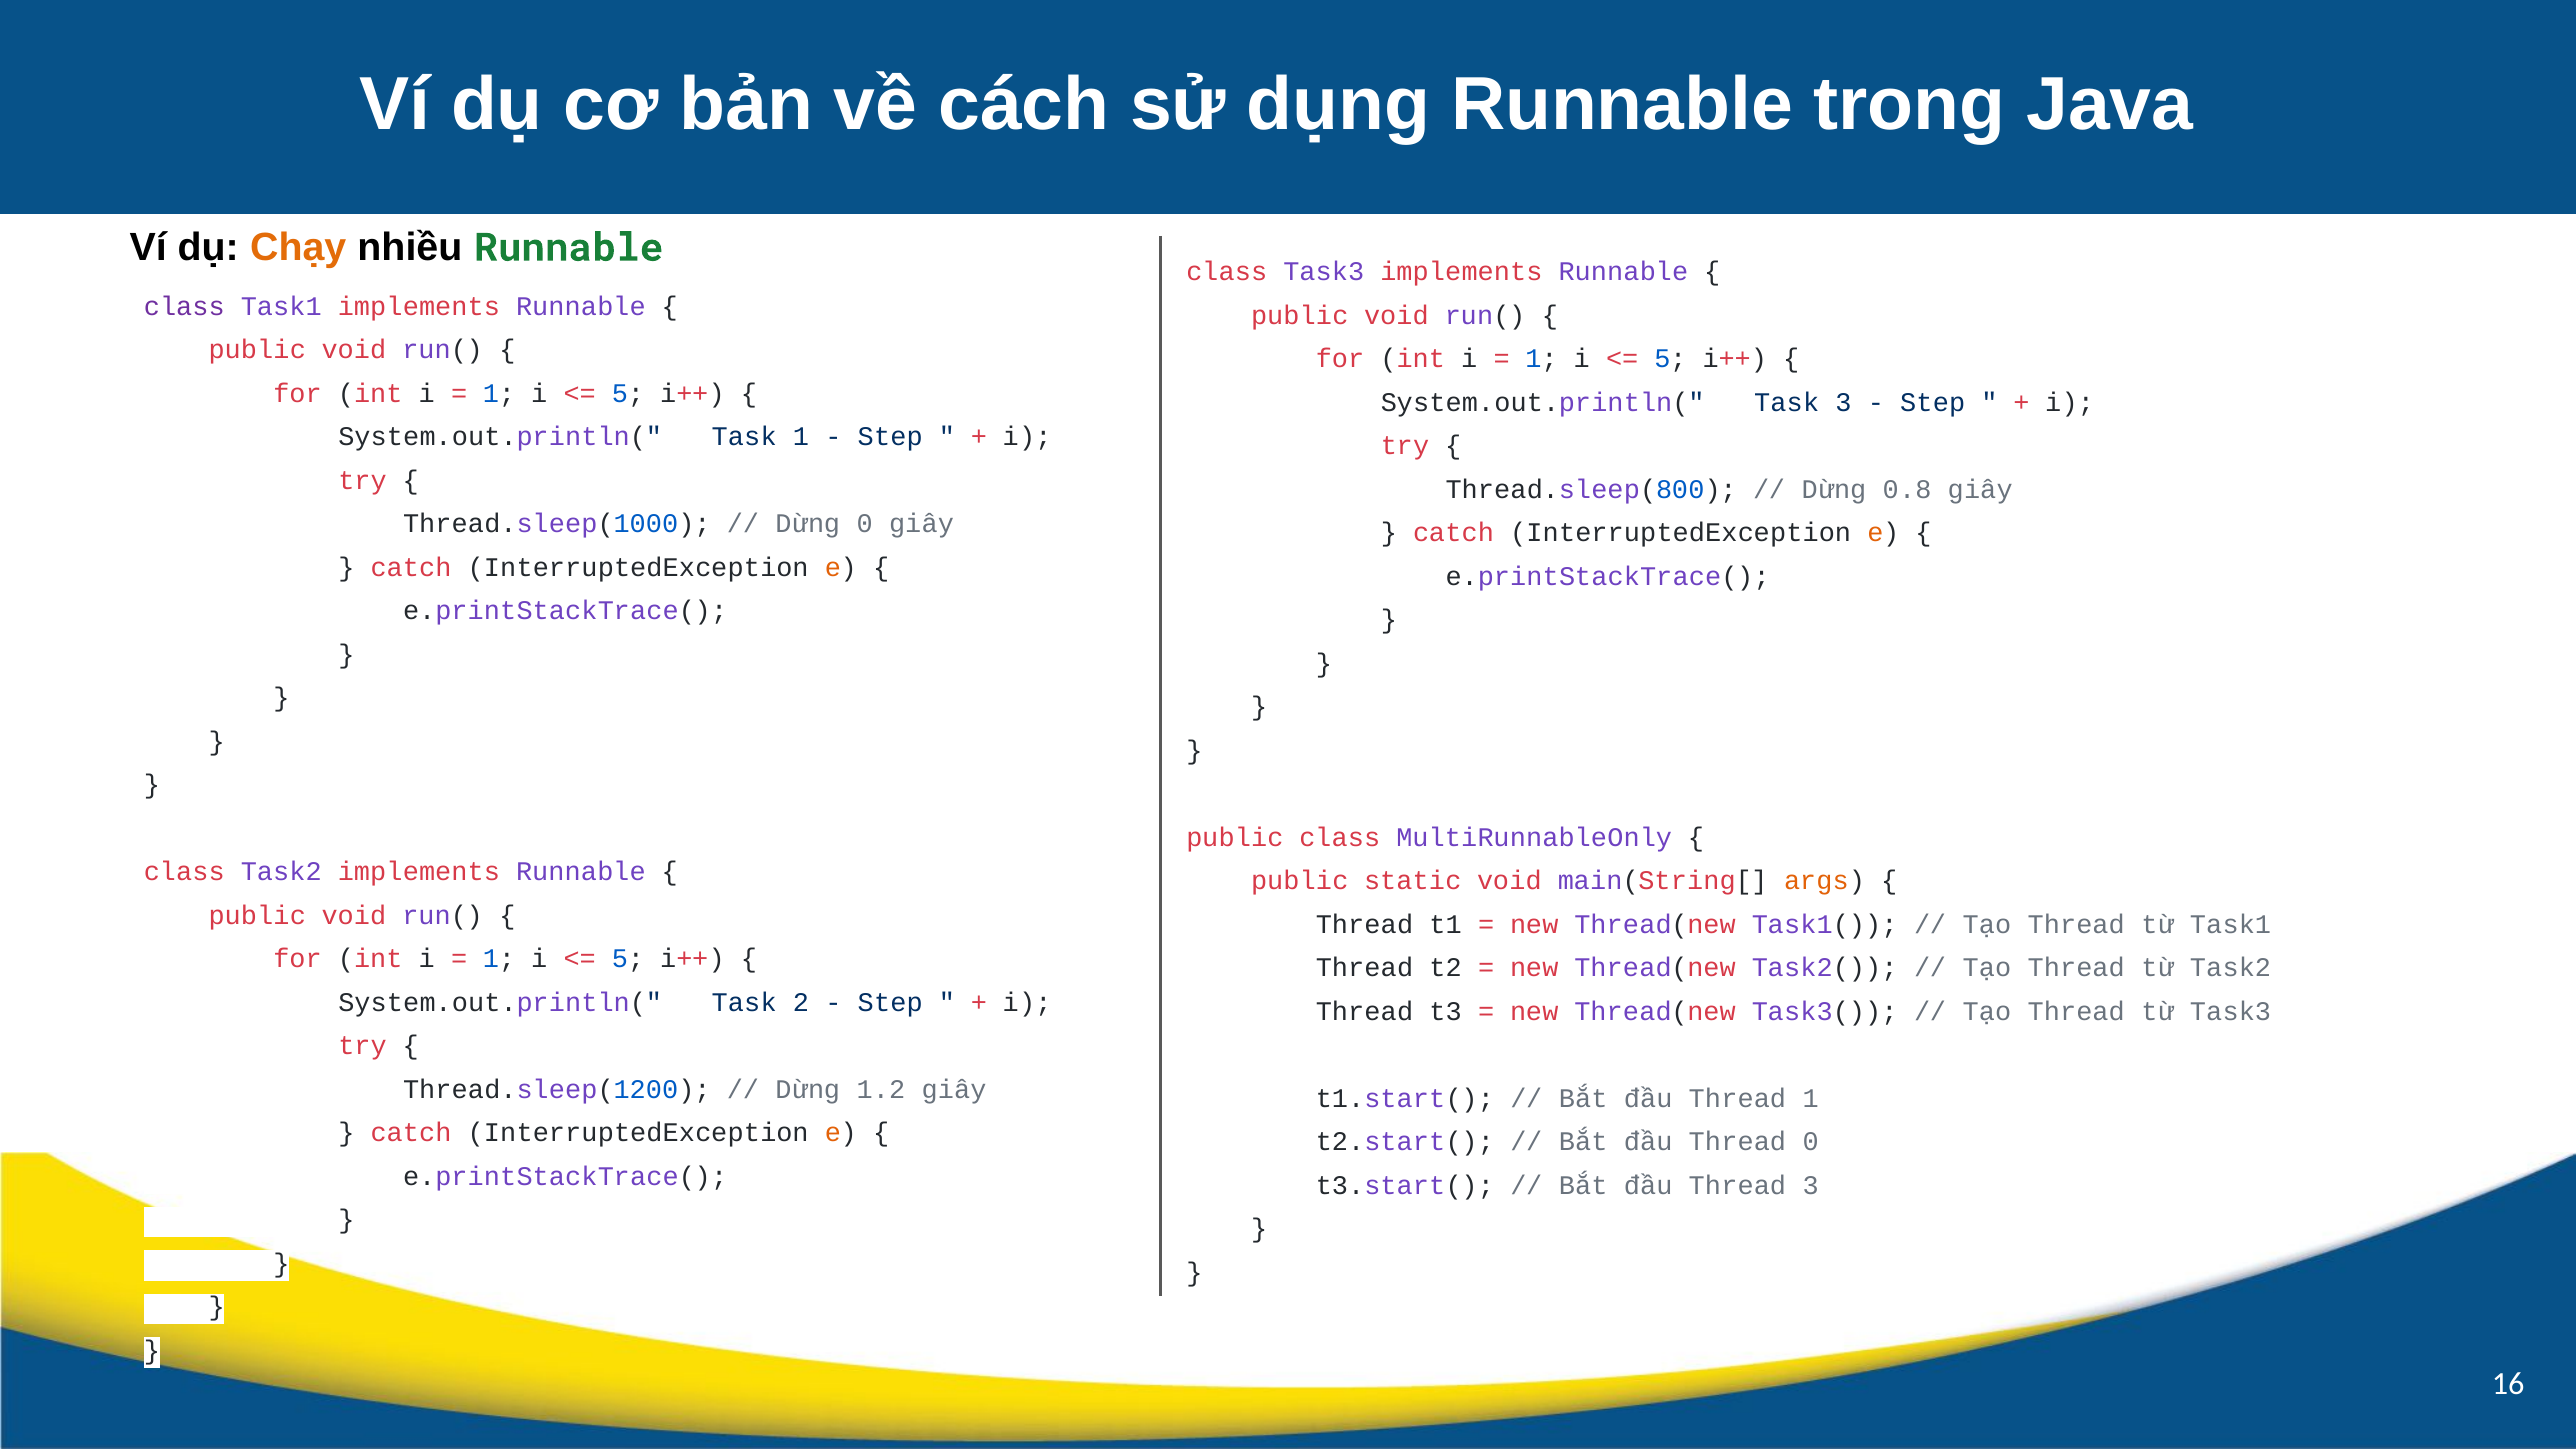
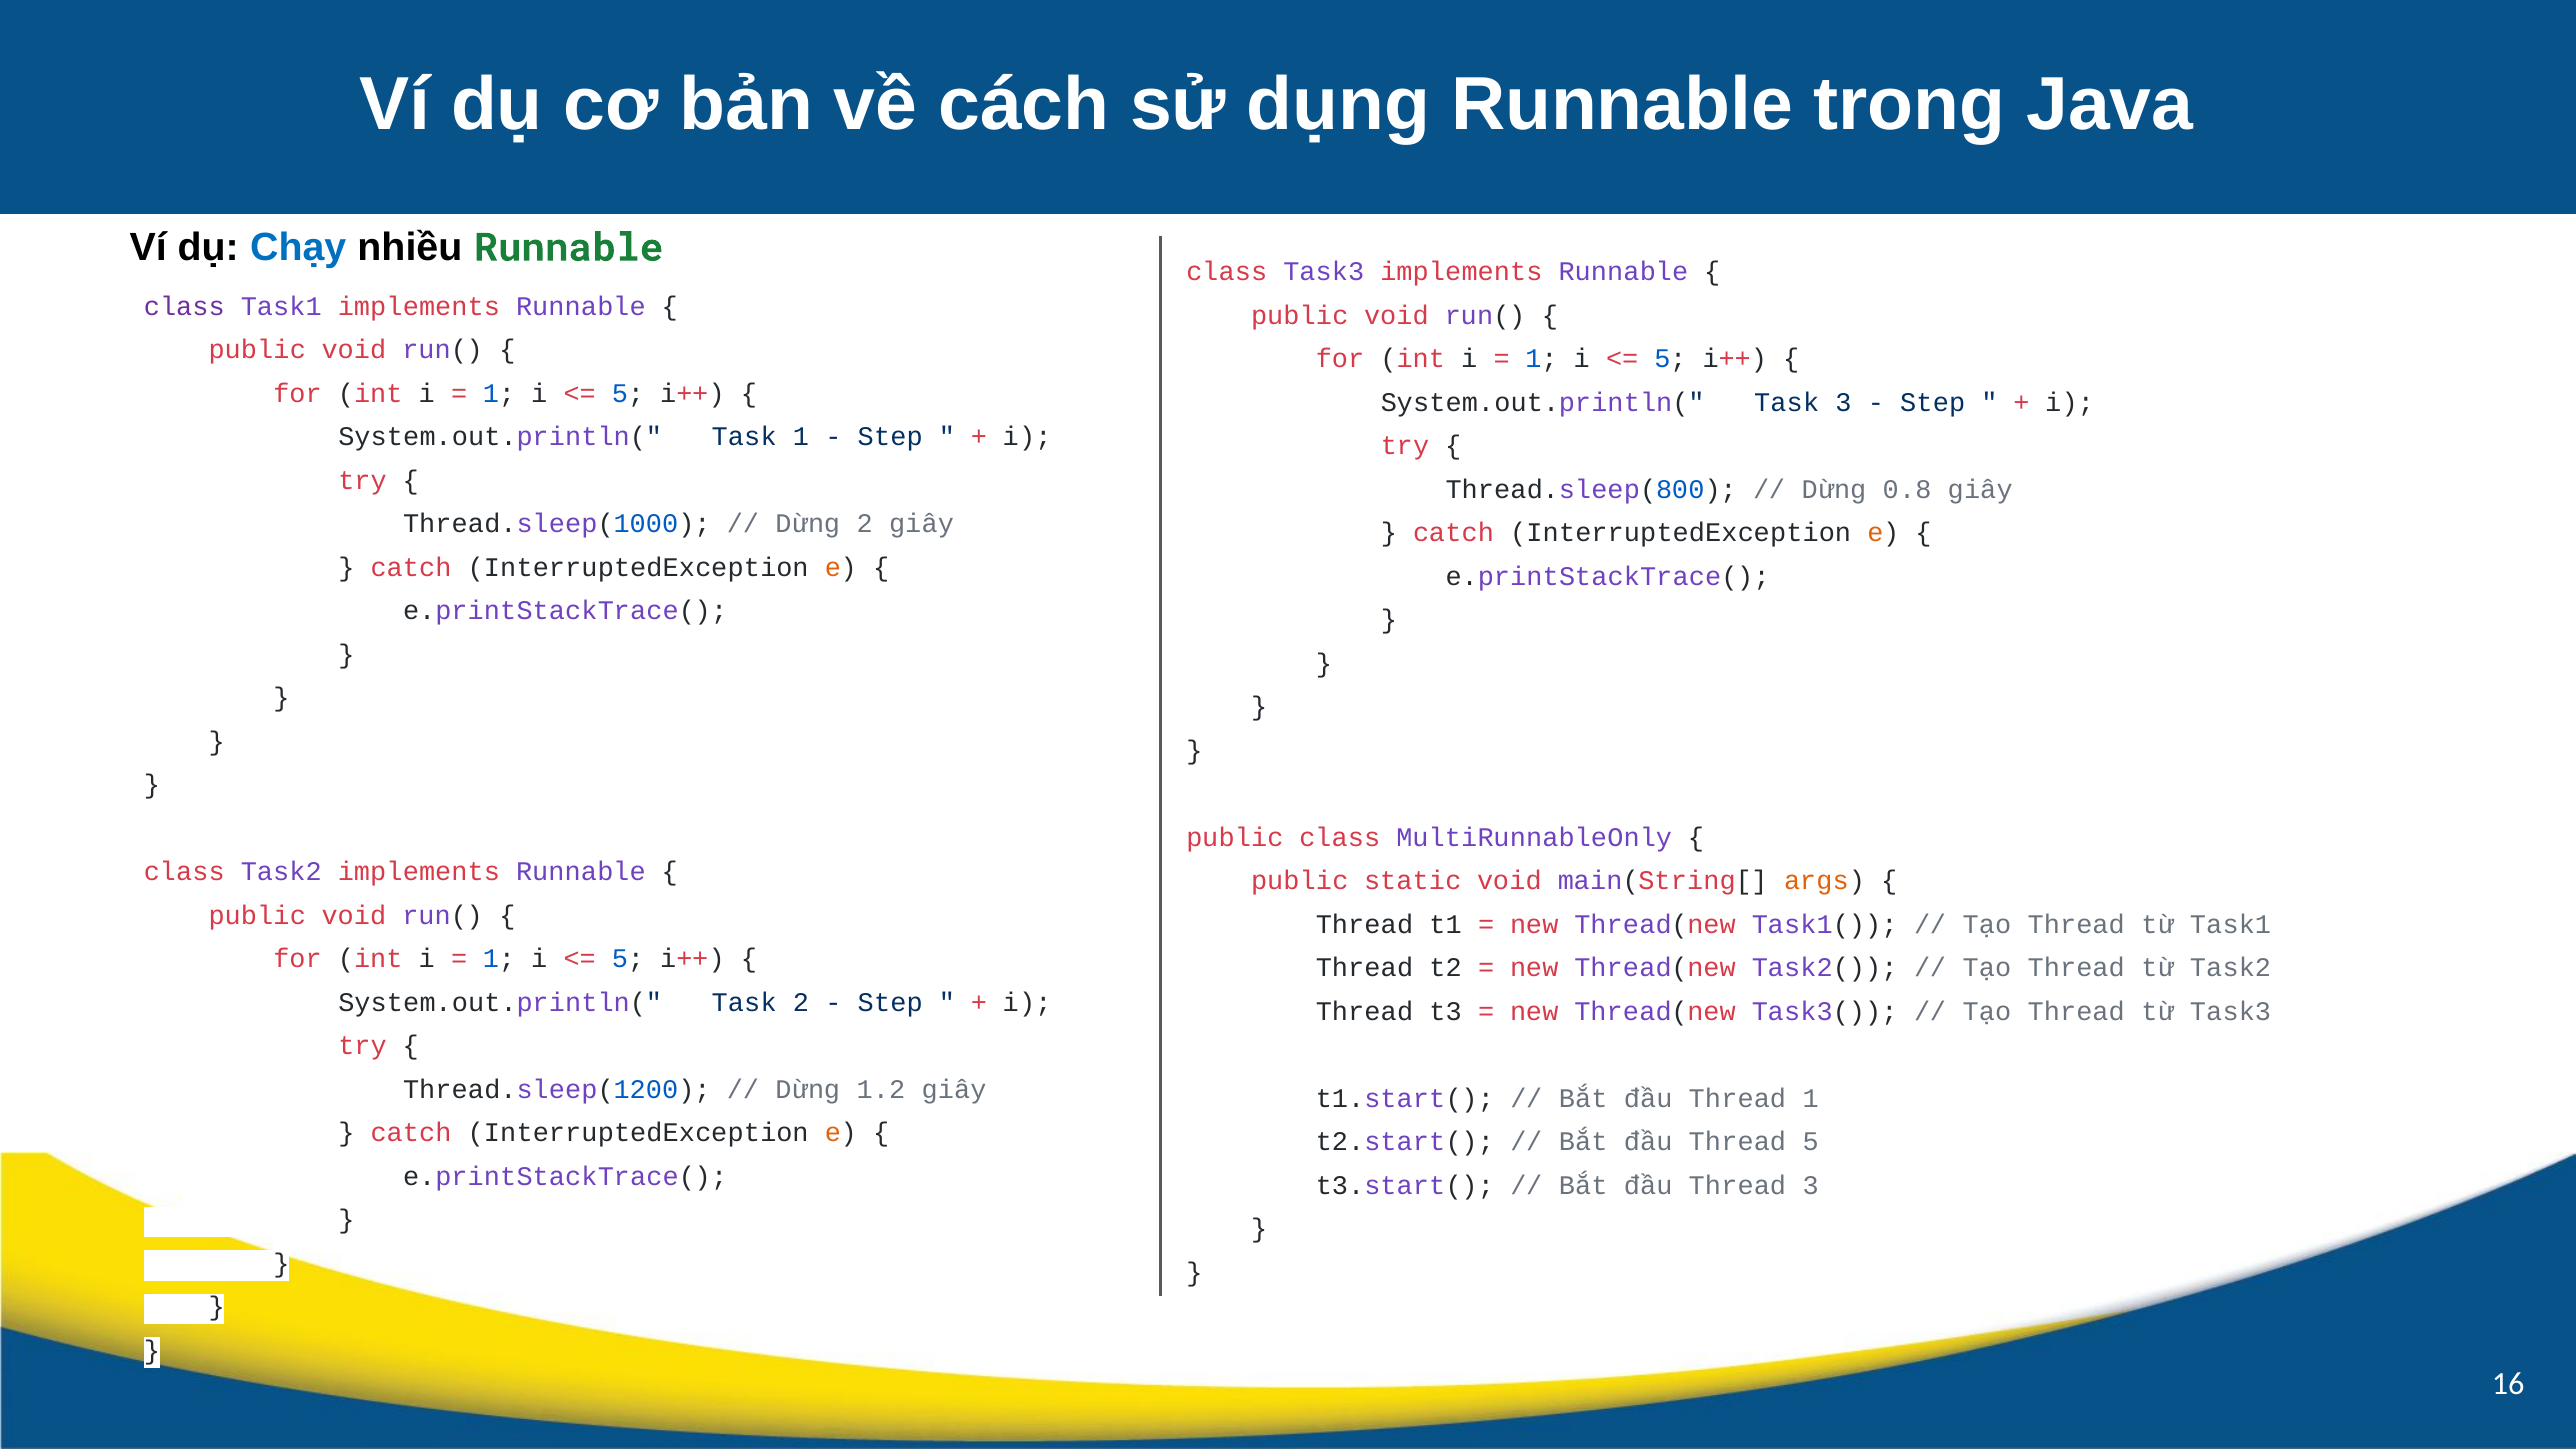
Chạy colour: orange -> blue
Dừng 0: 0 -> 2
Thread 0: 0 -> 5
